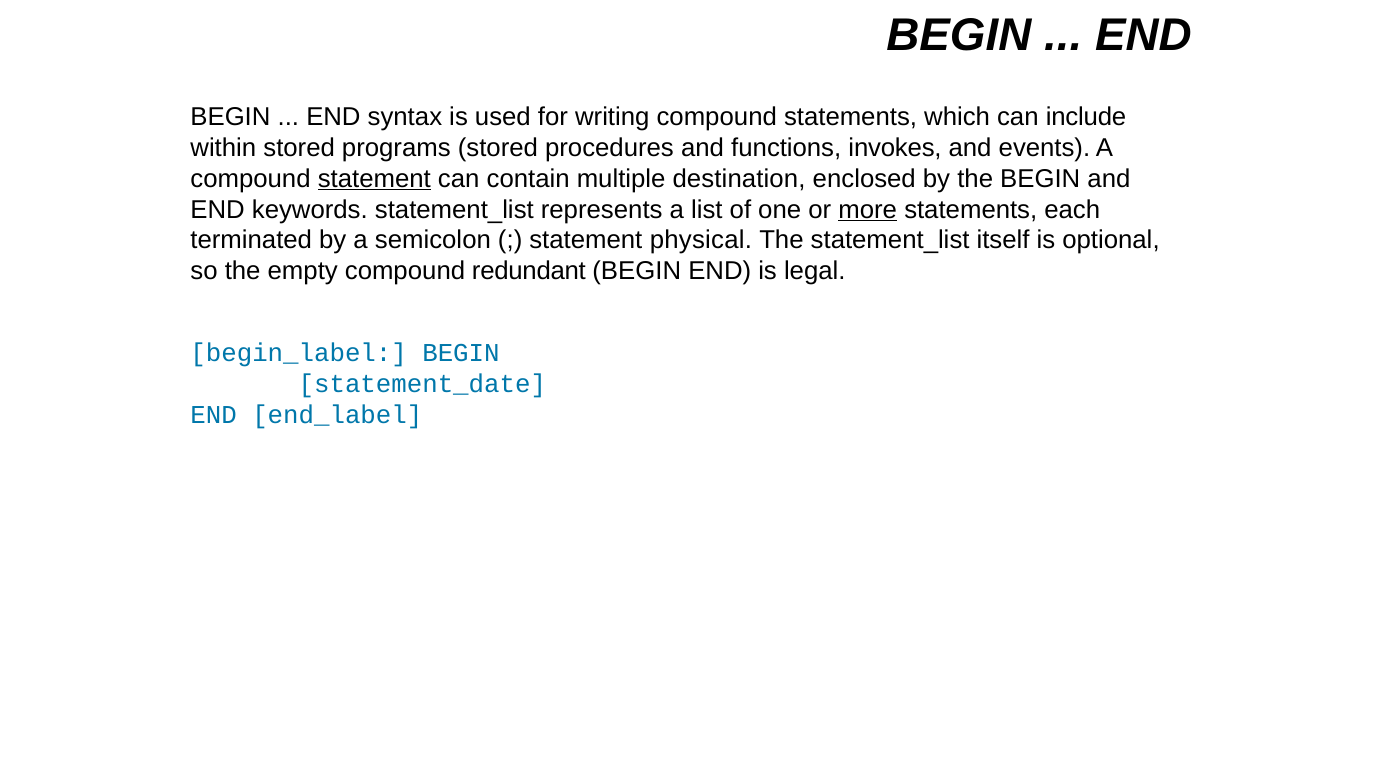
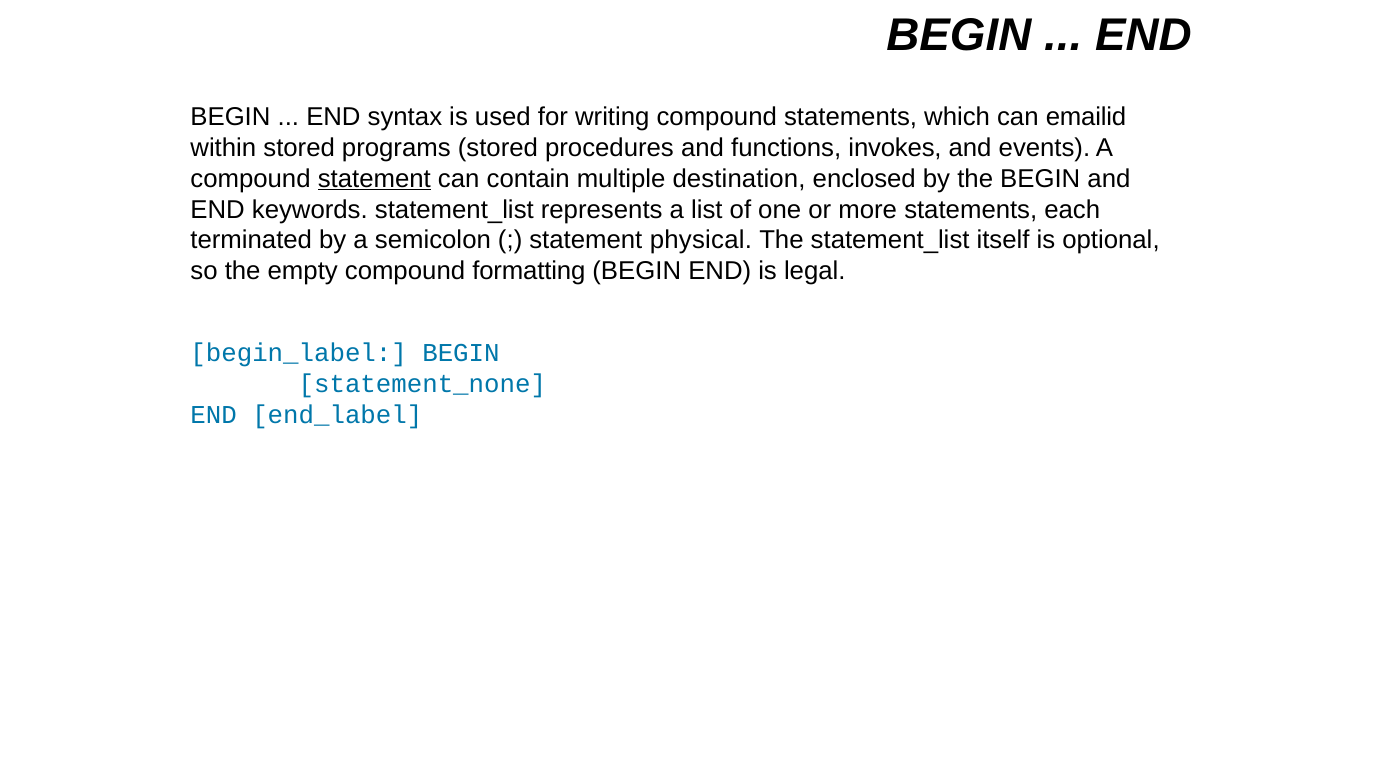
include: include -> emailid
more underline: present -> none
redundant: redundant -> formatting
statement_date: statement_date -> statement_none
